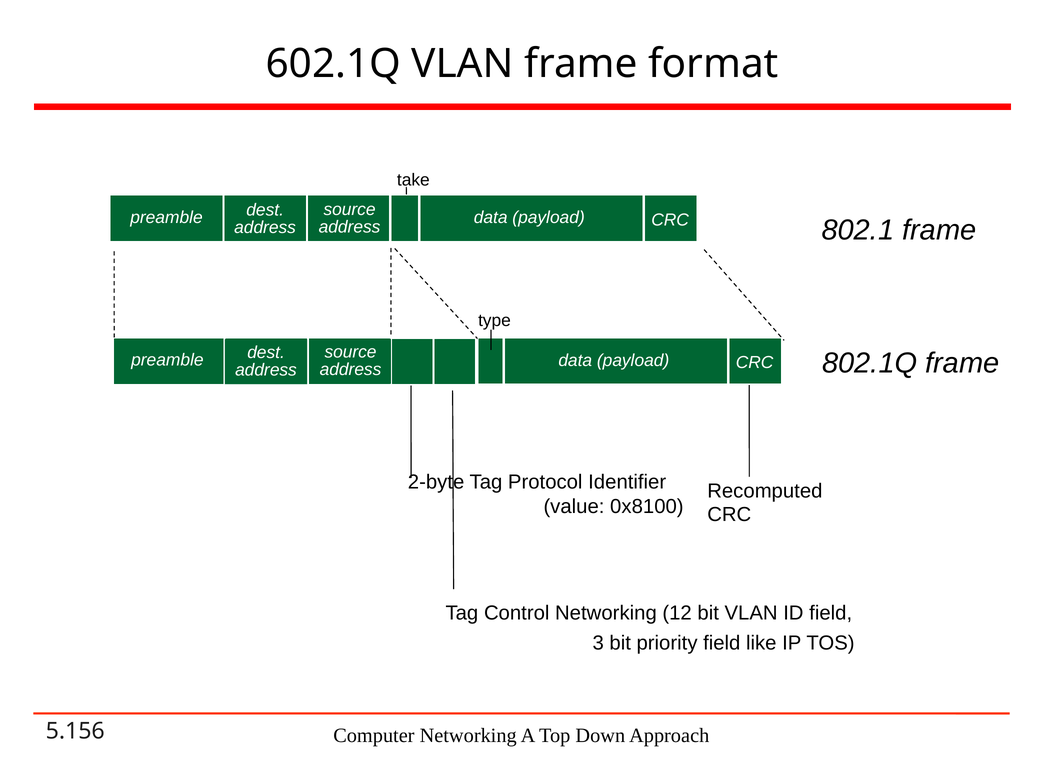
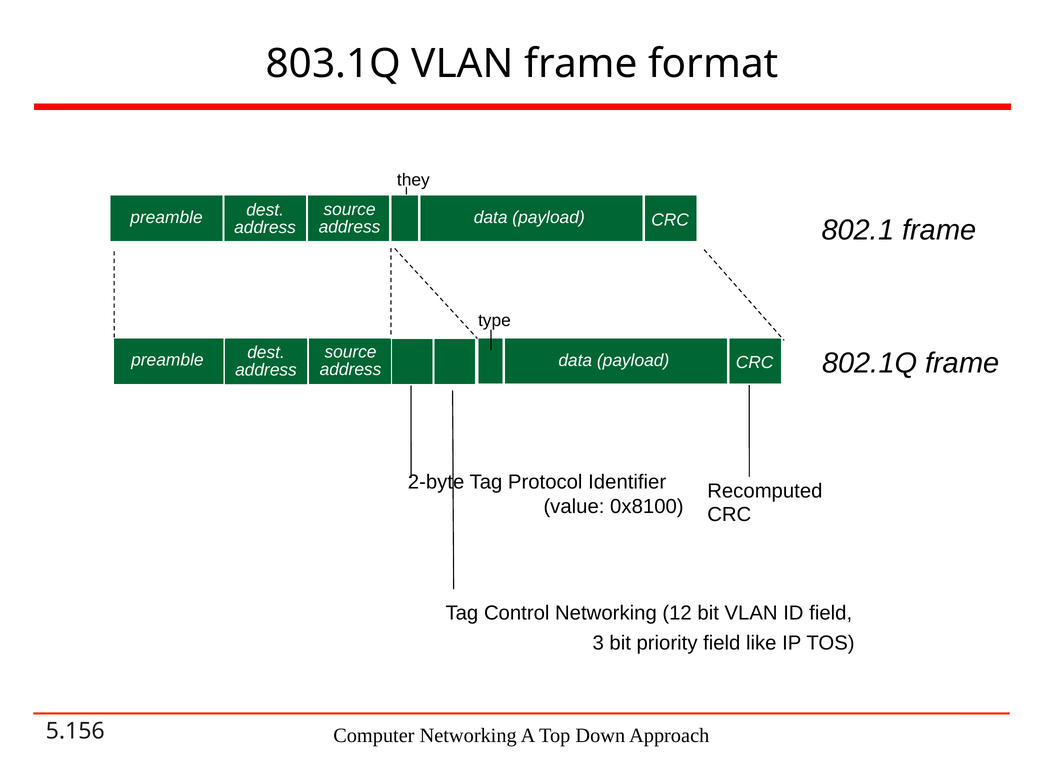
602.1Q: 602.1Q -> 803.1Q
take: take -> they
